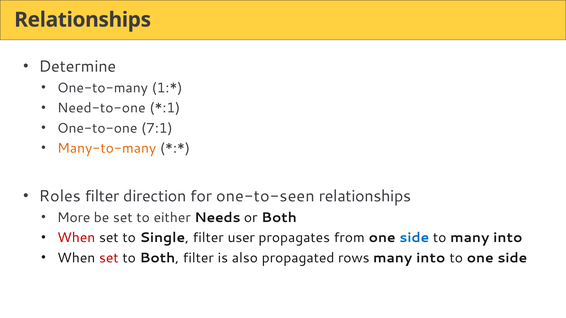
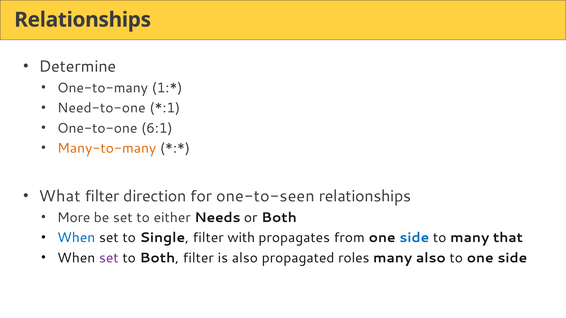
7:1: 7:1 -> 6:1
Roles: Roles -> What
When at (76, 238) colour: red -> blue
user: user -> with
to many into: into -> that
set at (109, 258) colour: red -> purple
rows: rows -> roles
into at (431, 258): into -> also
